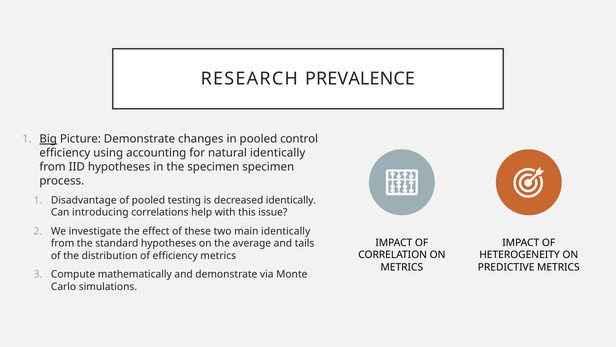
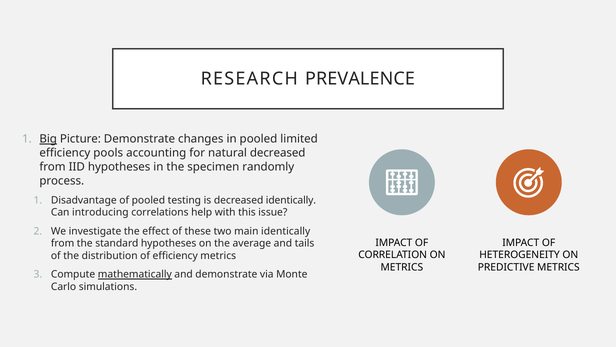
control: control -> limited
using: using -> pools
natural identically: identically -> decreased
specimen specimen: specimen -> randomly
mathematically underline: none -> present
